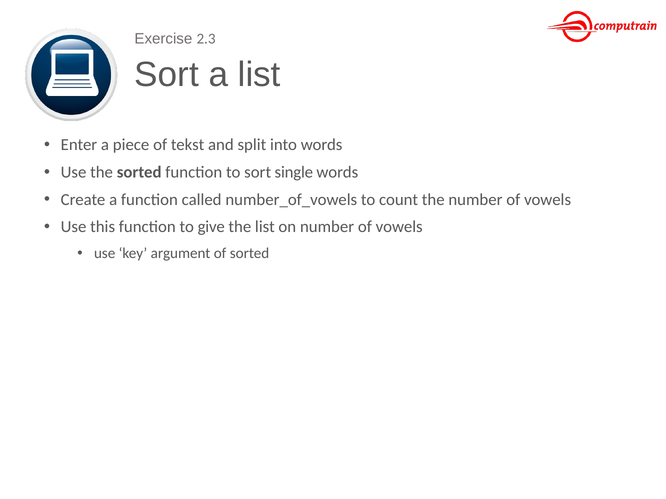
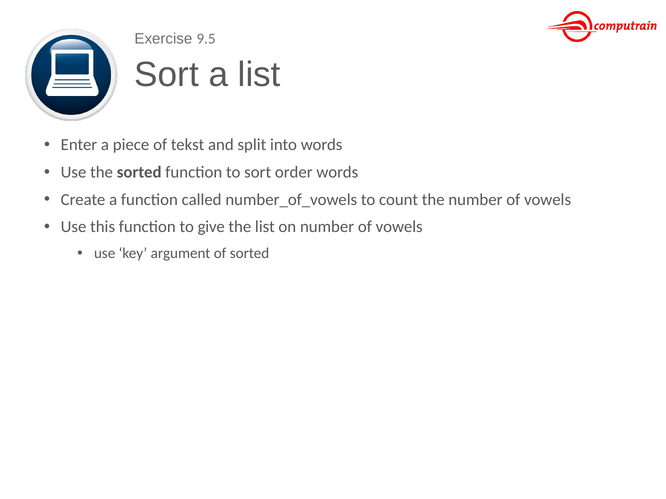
2.3: 2.3 -> 9.5
single: single -> order
